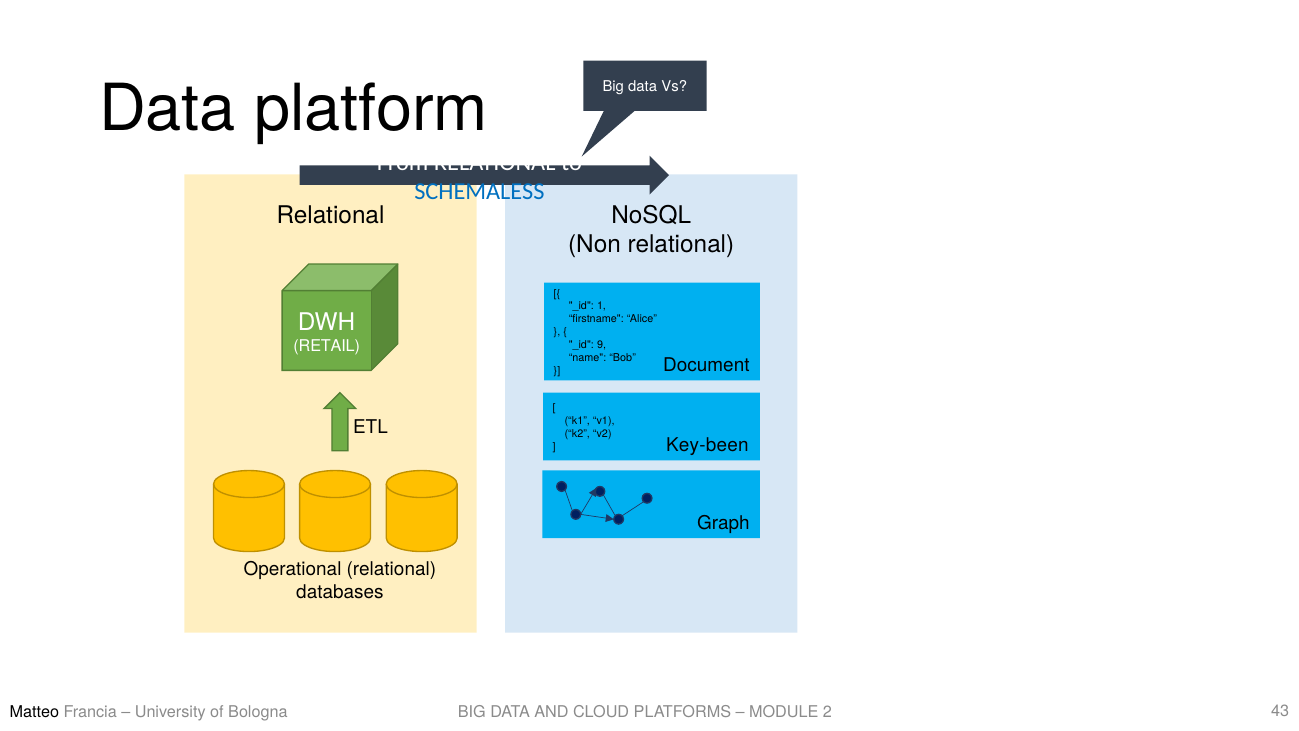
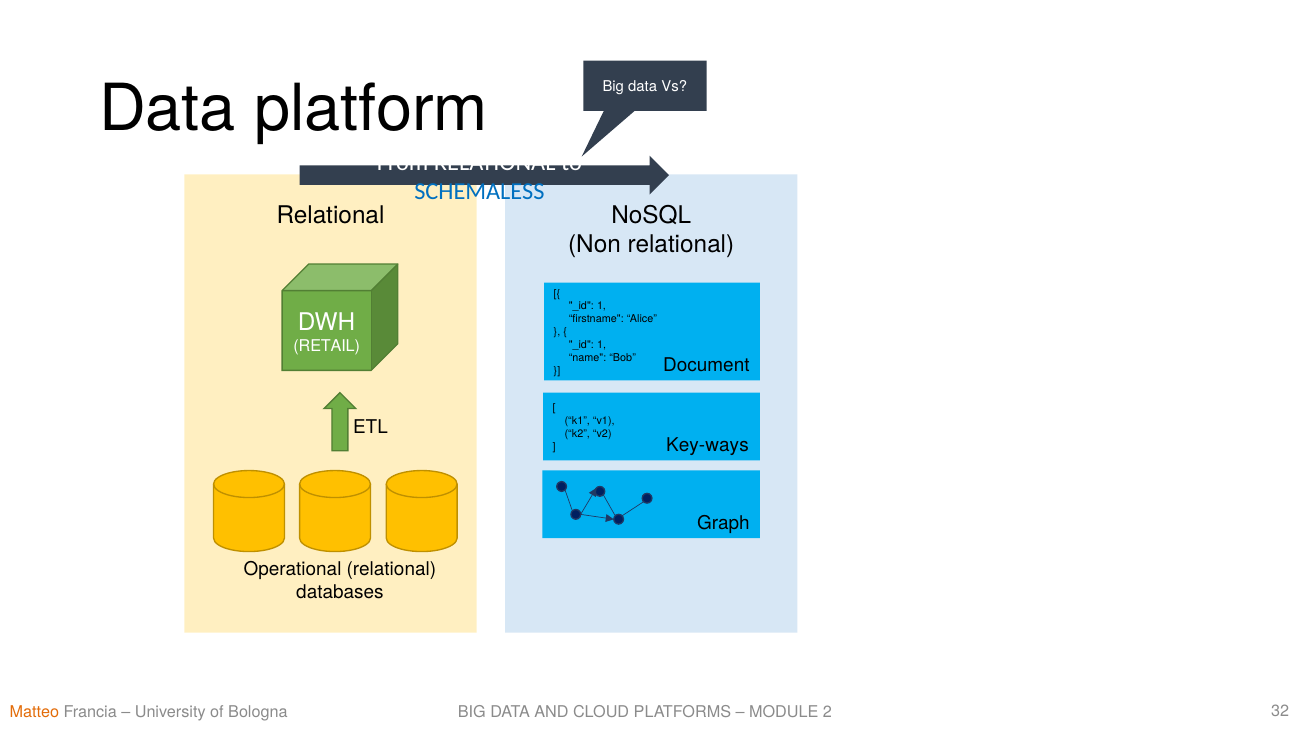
9 at (602, 345): 9 -> 1
Key-been: Key-been -> Key-ways
Matteo colour: black -> orange
43: 43 -> 32
